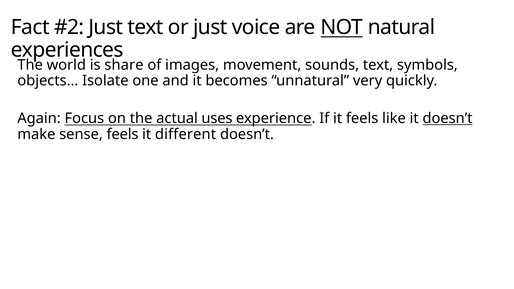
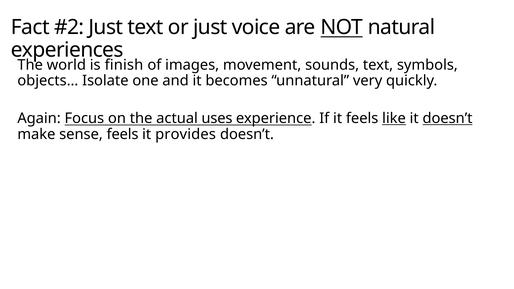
share: share -> finish
like underline: none -> present
different: different -> provides
